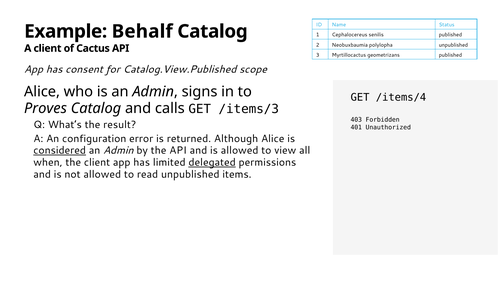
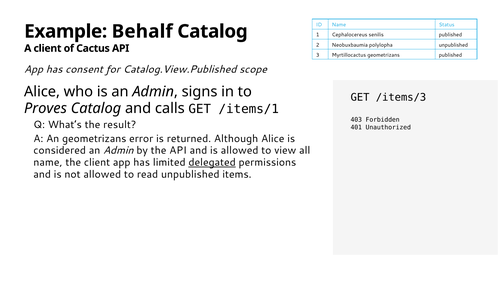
/items/4: /items/4 -> /items/3
/items/3: /items/3 -> /items/1
An configuration: configuration -> geometrizans
considered underline: present -> none
when at (48, 162): when -> name
